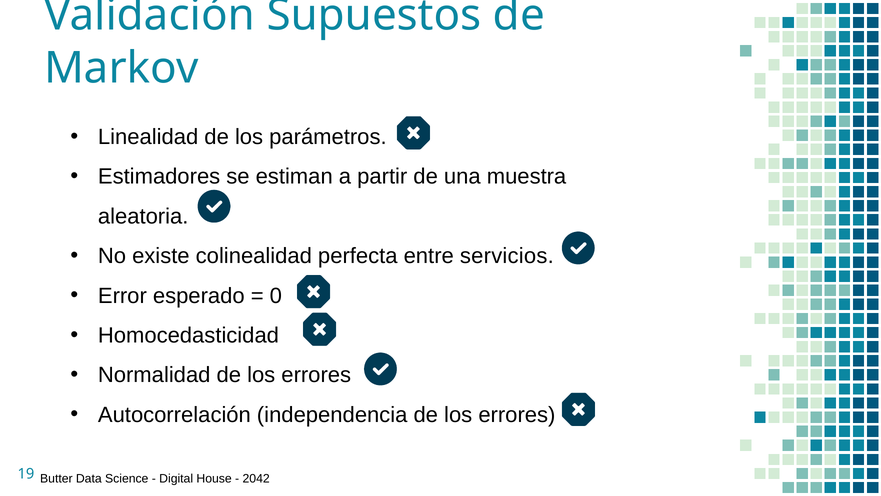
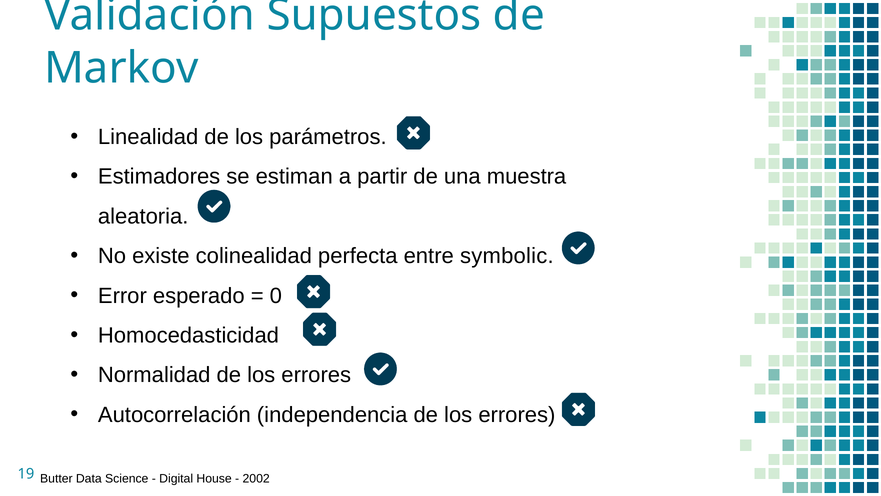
servicios: servicios -> symbolic
2042: 2042 -> 2002
